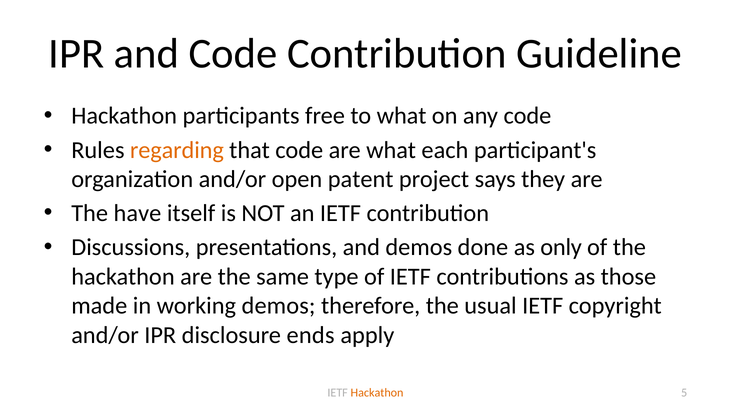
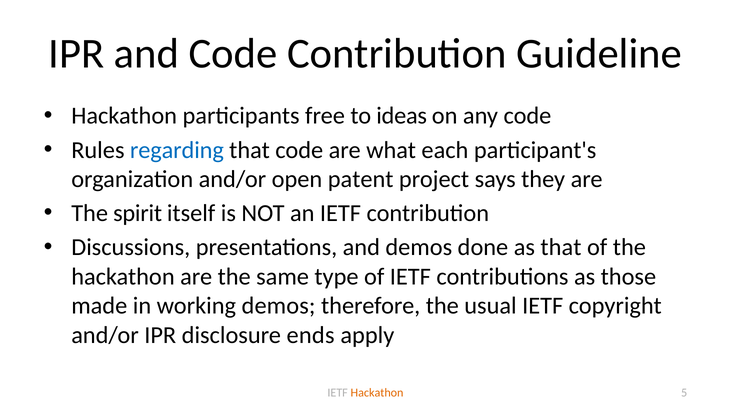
to what: what -> ideas
regarding colour: orange -> blue
have: have -> spirit
as only: only -> that
